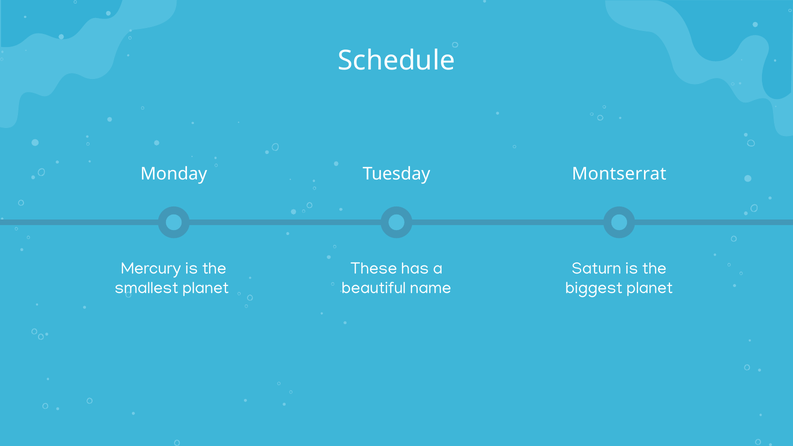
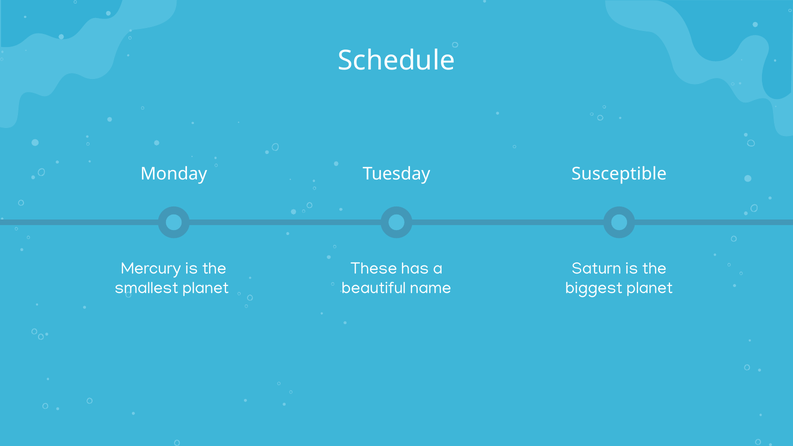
Montserrat: Montserrat -> Susceptible
